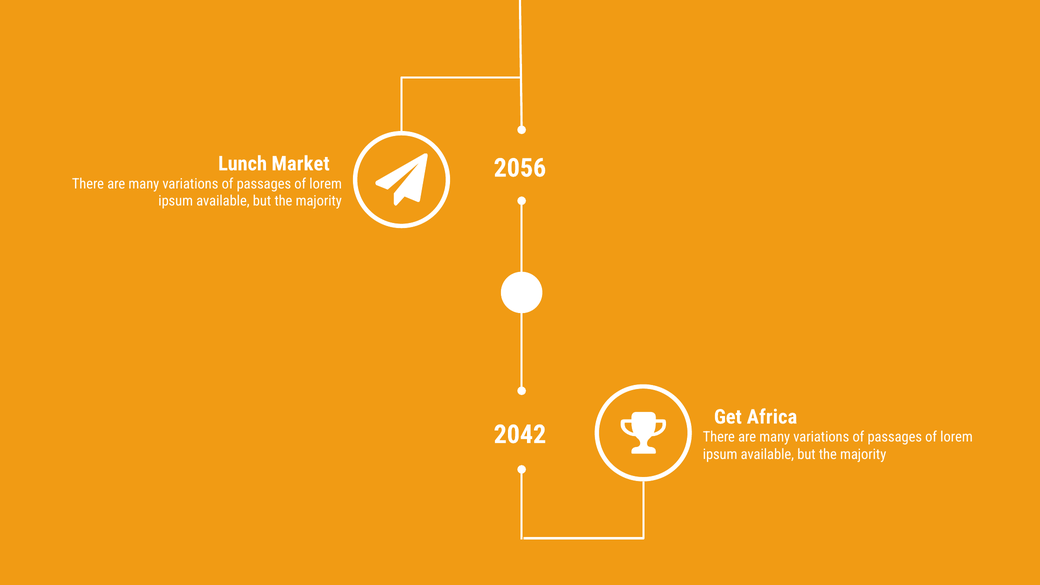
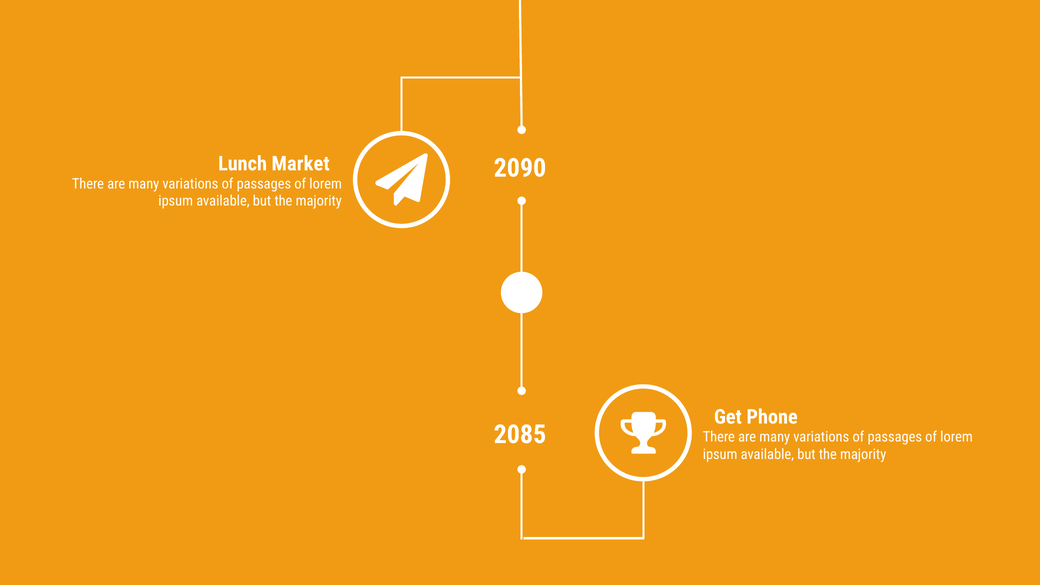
2056: 2056 -> 2090
Africa: Africa -> Phone
2042: 2042 -> 2085
